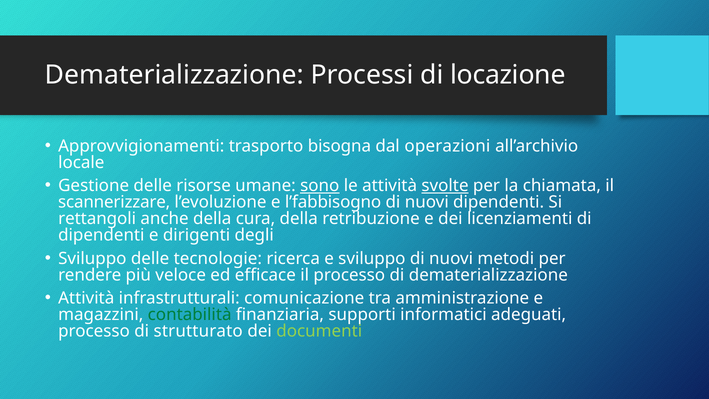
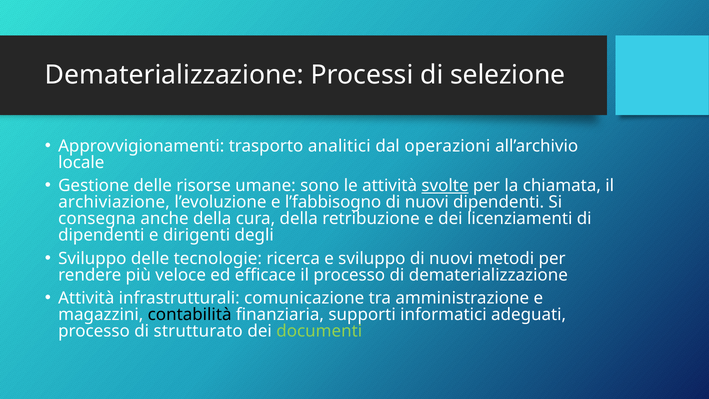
locazione: locazione -> selezione
bisogna: bisogna -> analitici
sono underline: present -> none
scannerizzare: scannerizzare -> archiviazione
rettangoli: rettangoli -> consegna
contabilità colour: green -> black
